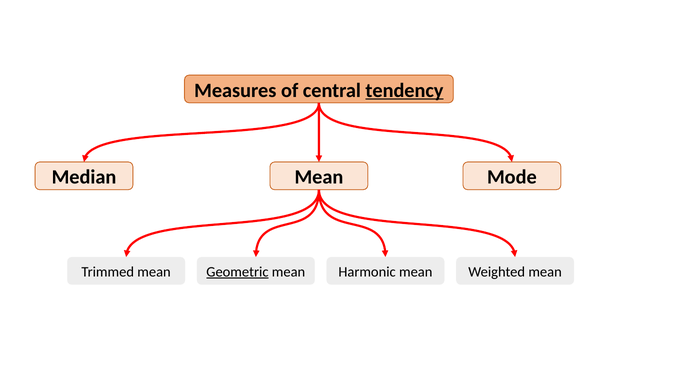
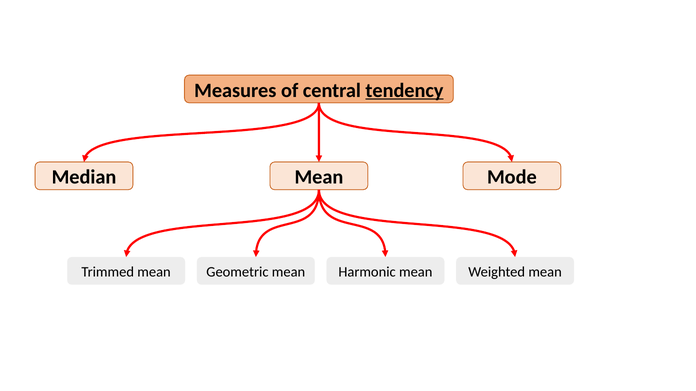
Geometric underline: present -> none
